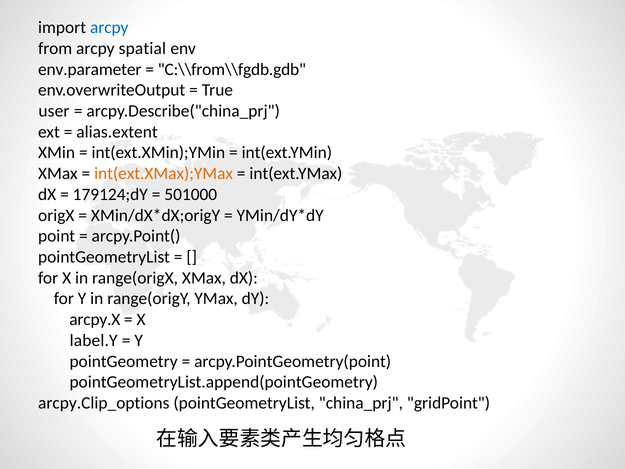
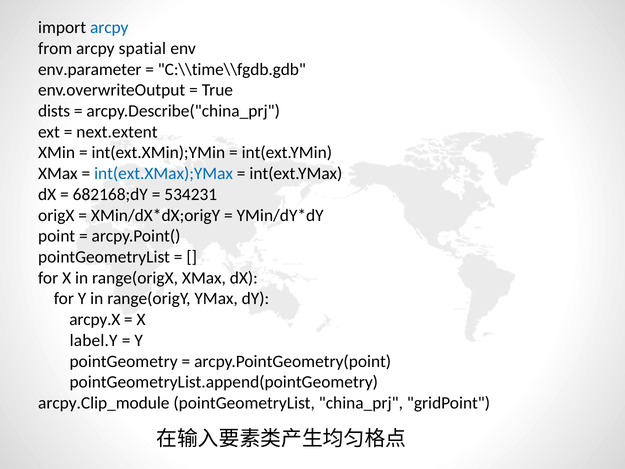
C:\\from\\fgdb.gdb: C:\\from\\fgdb.gdb -> C:\\time\\fgdb.gdb
user: user -> dists
alias.extent: alias.extent -> next.extent
int(ext.XMax);YMax colour: orange -> blue
179124;dY: 179124;dY -> 682168;dY
501000: 501000 -> 534231
arcpy.Clip_options: arcpy.Clip_options -> arcpy.Clip_module
